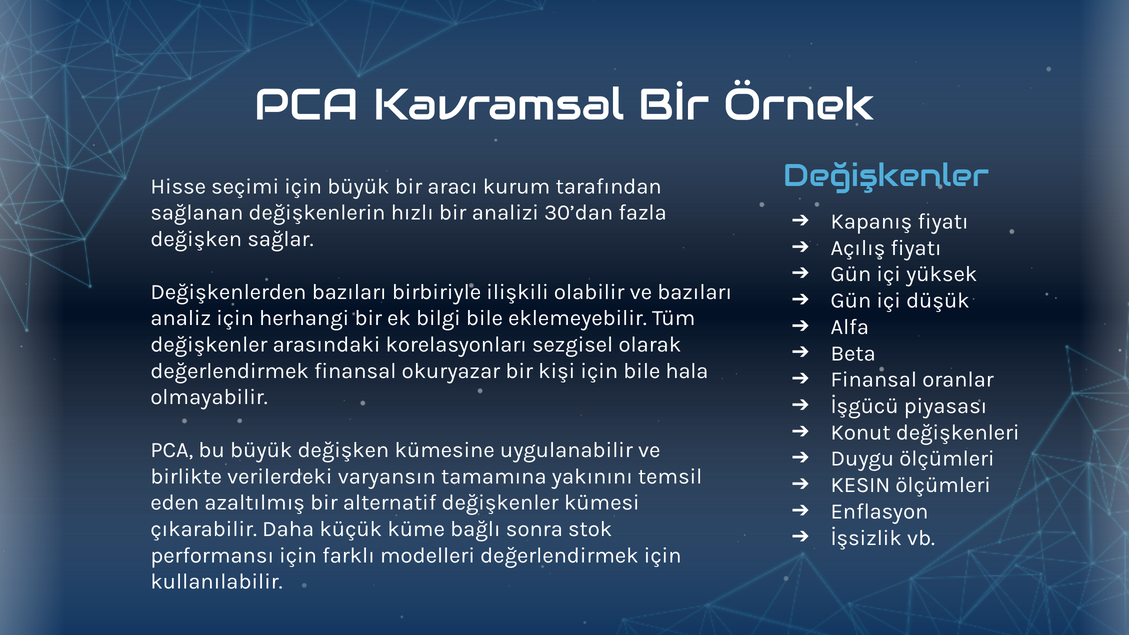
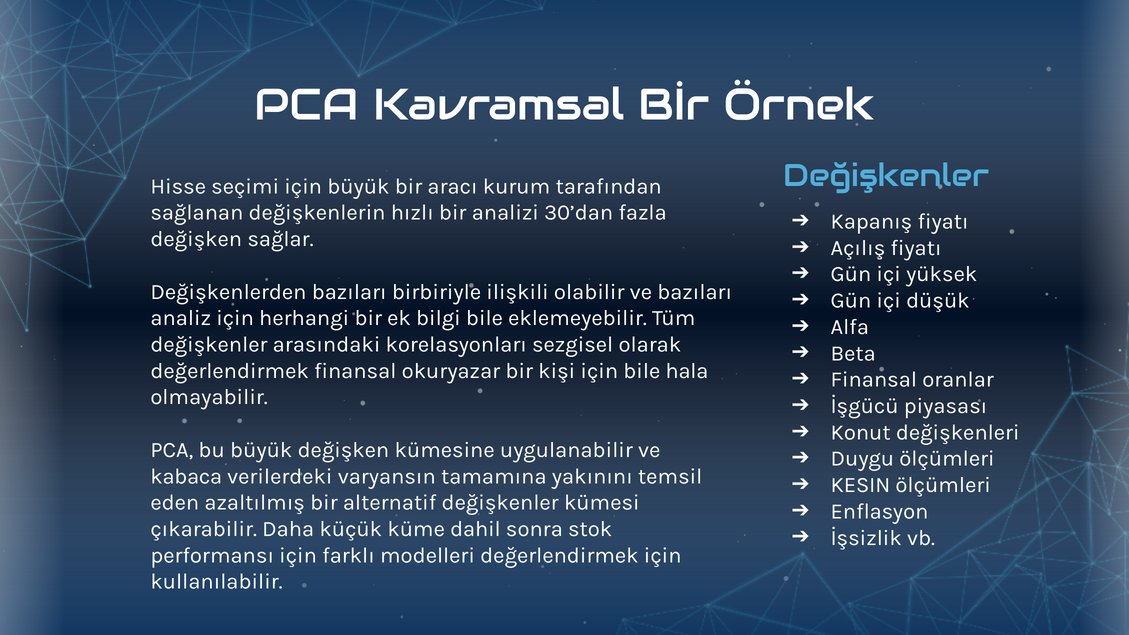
birlikte: birlikte -> kabaca
bağlı: bağlı -> dahil
